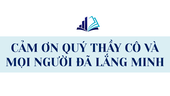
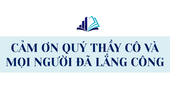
MINH: MINH -> CÔNG
